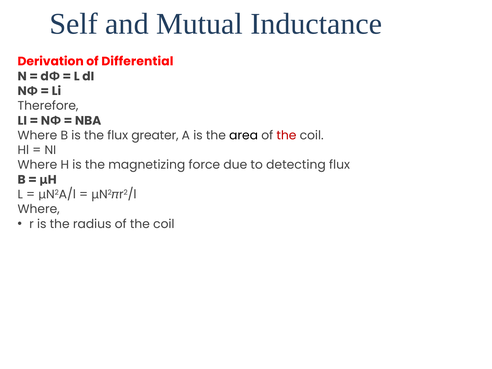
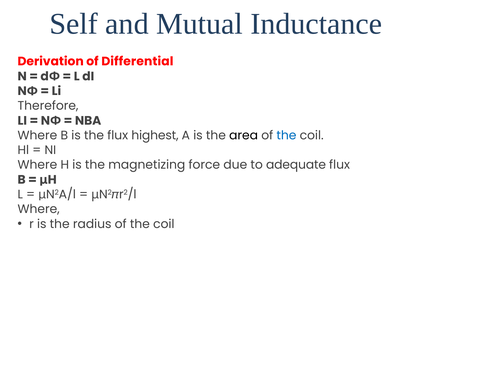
greater: greater -> highest
the at (286, 135) colour: red -> blue
detecting: detecting -> adequate
